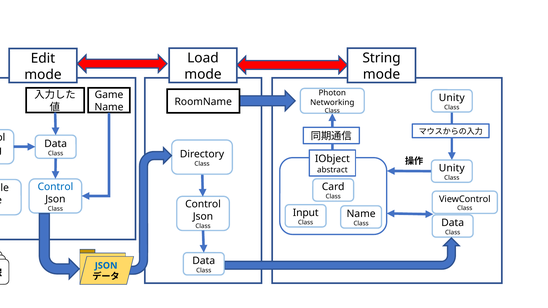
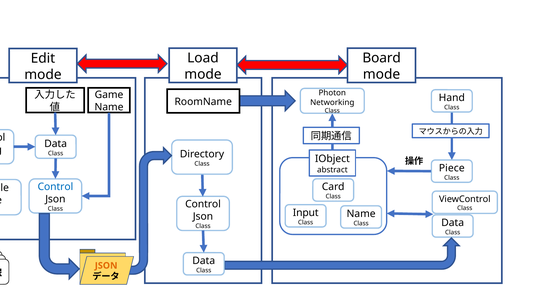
String at (382, 58): String -> Board
Unity at (452, 98): Unity -> Hand
Unity at (452, 168): Unity -> Piece
JSON at (106, 266) colour: blue -> orange
